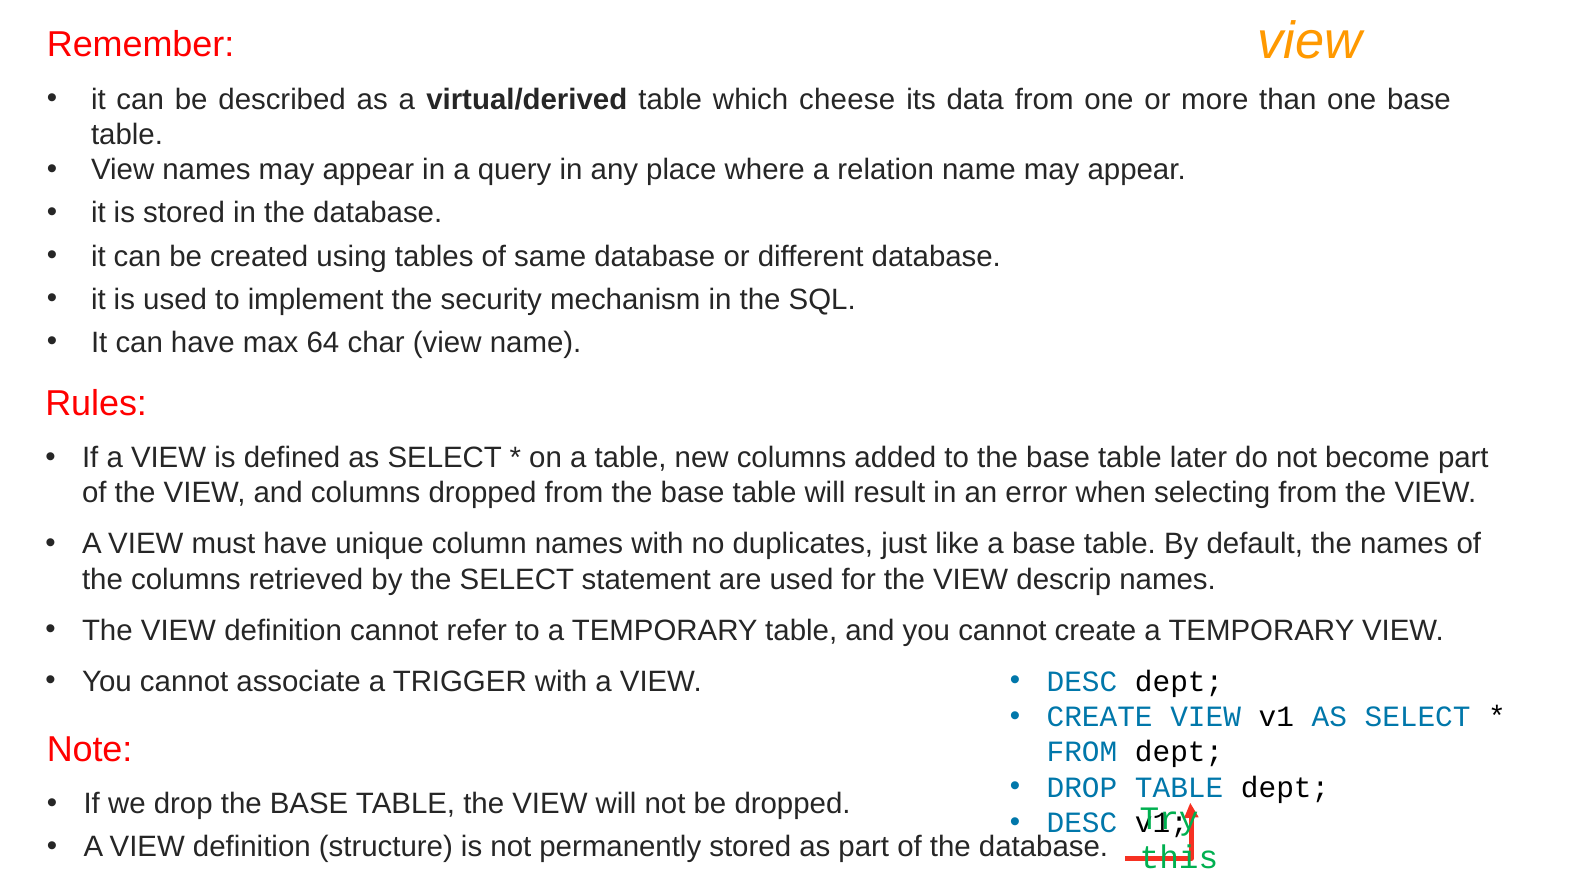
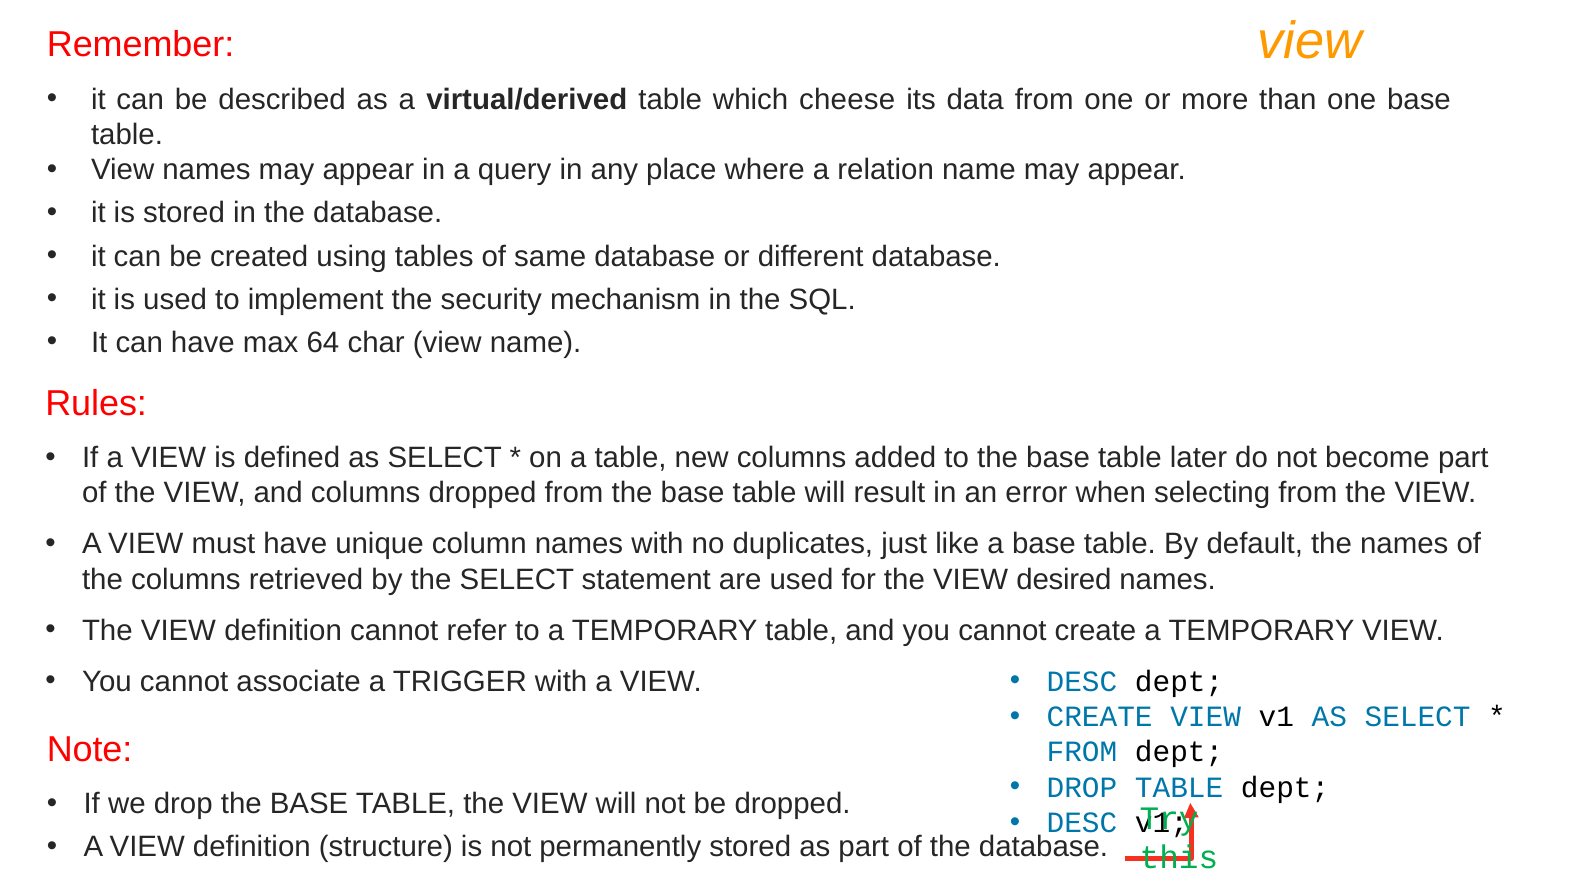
descrip: descrip -> desired
